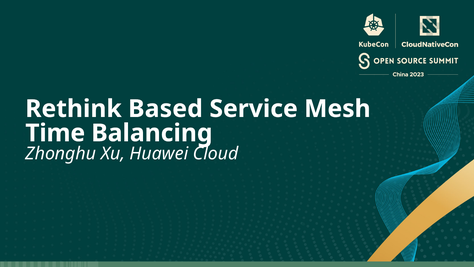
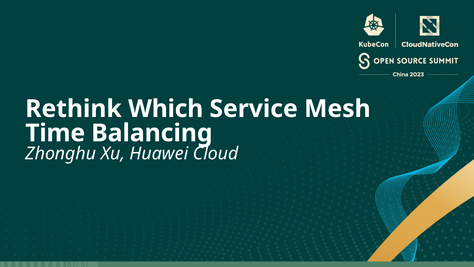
Based: Based -> Which
